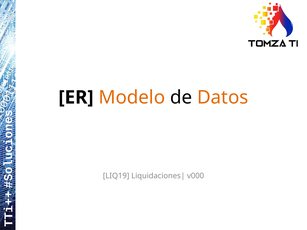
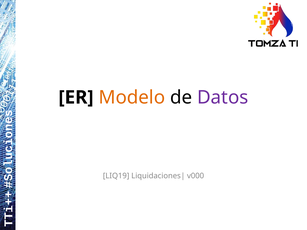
Datos colour: orange -> purple
